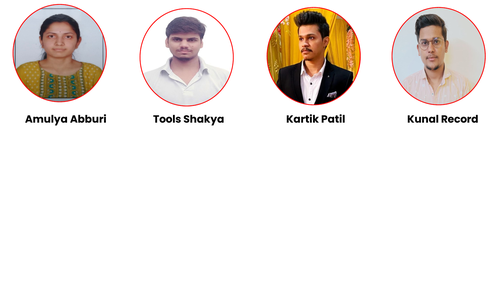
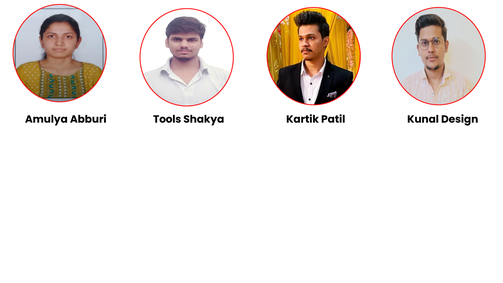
Record: Record -> Design
